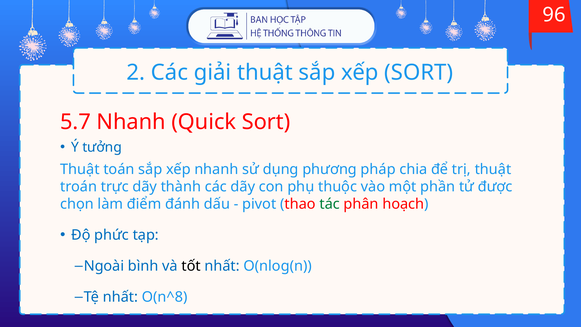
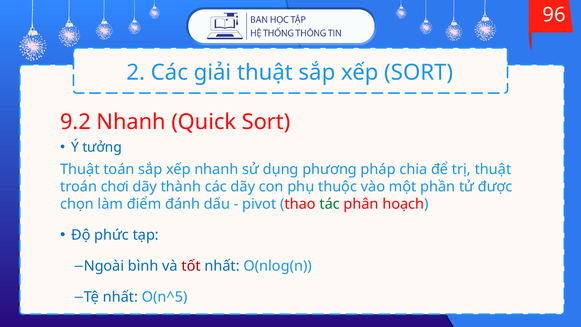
5.7: 5.7 -> 9.2
trực: trực -> chơi
tốt colour: black -> red
O(n^8: O(n^8 -> O(n^5
